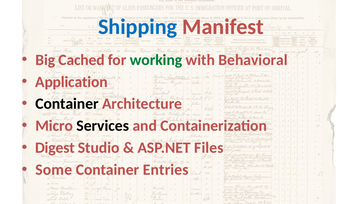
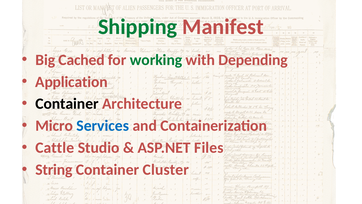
Shipping colour: blue -> green
Behavioral: Behavioral -> Depending
Services colour: black -> blue
Digest: Digest -> Cattle
Some: Some -> String
Entries: Entries -> Cluster
